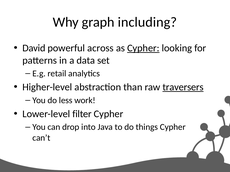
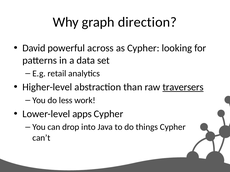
including: including -> direction
Cypher at (143, 48) underline: present -> none
filter: filter -> apps
